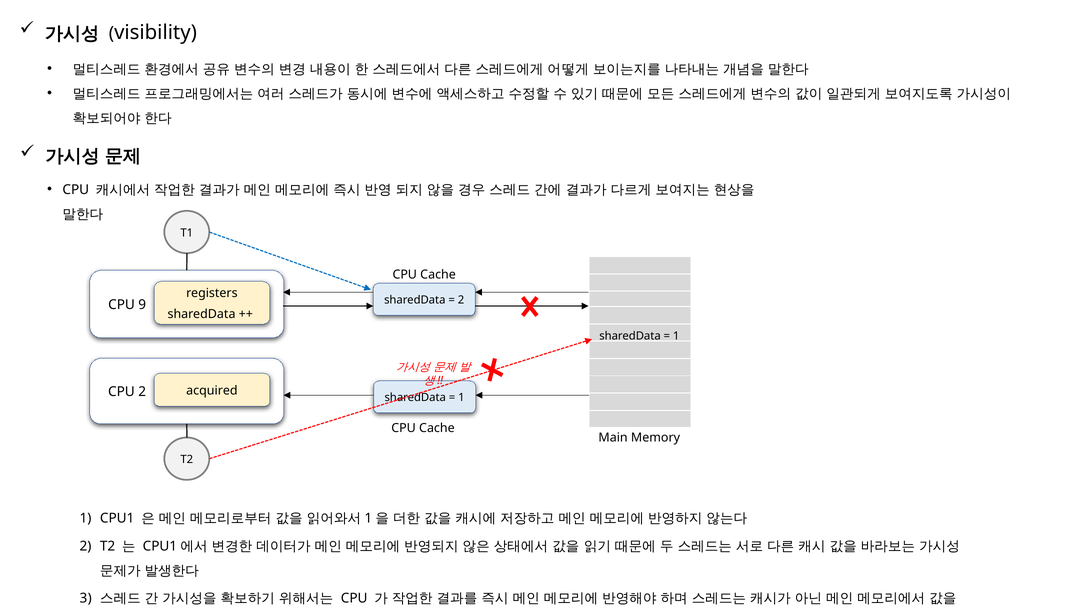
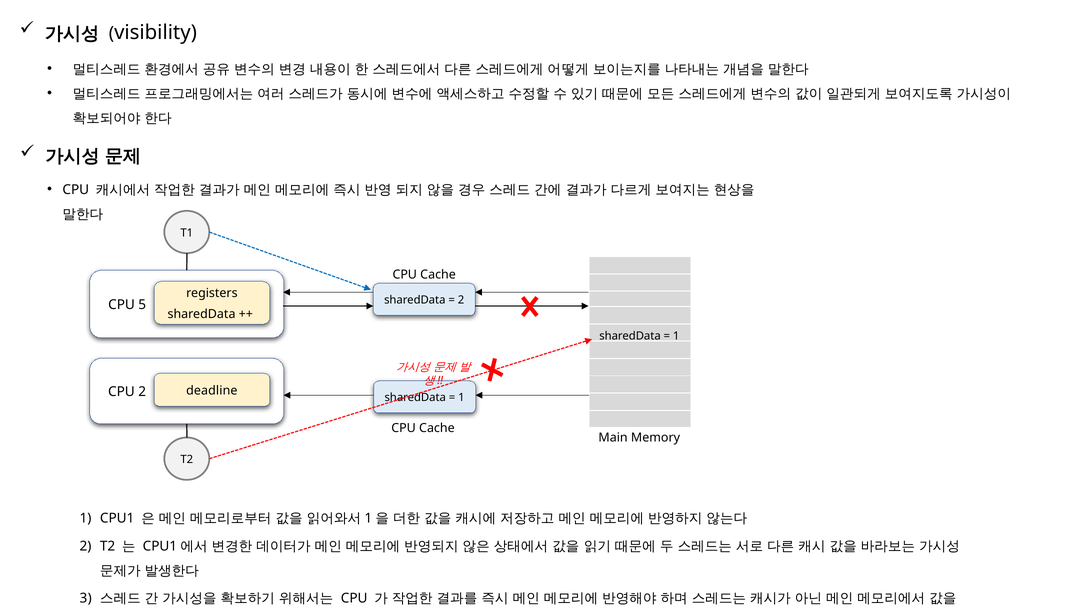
9: 9 -> 5
acquired: acquired -> deadline
